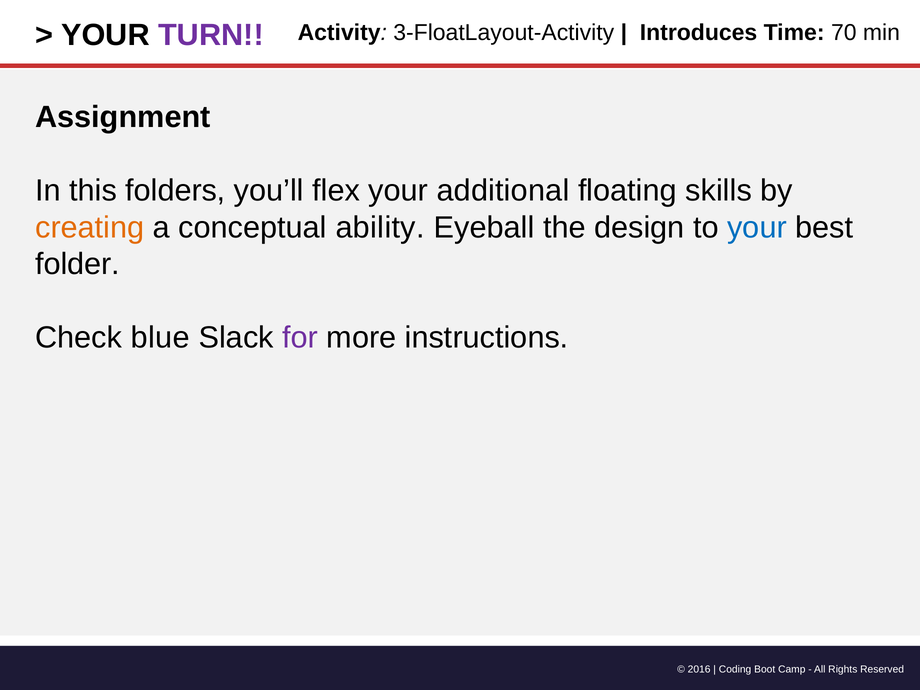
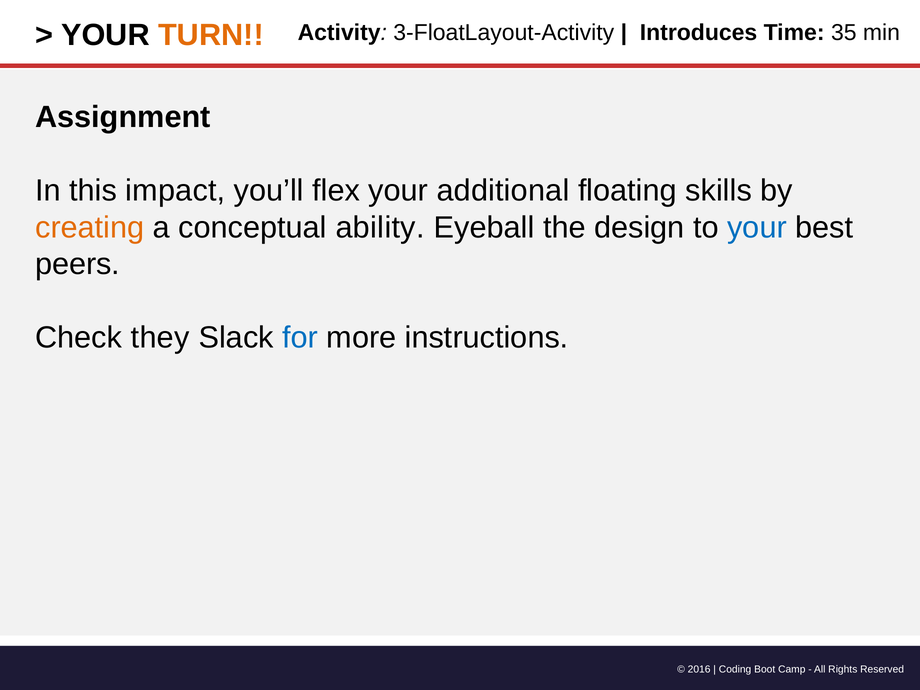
TURN colour: purple -> orange
70: 70 -> 35
folders: folders -> impact
folder: folder -> peers
blue: blue -> they
for colour: purple -> blue
